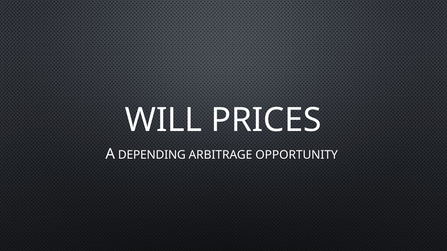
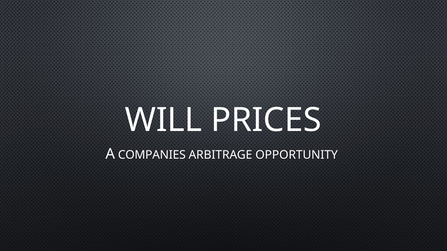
DEPENDING: DEPENDING -> COMPANIES
